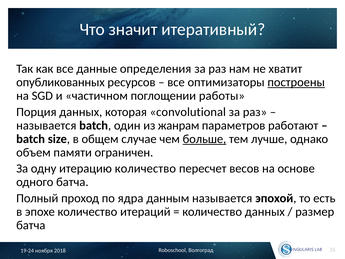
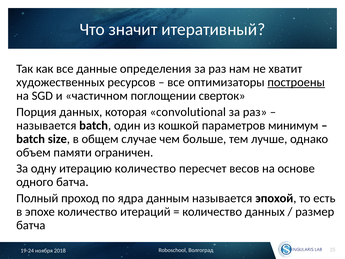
опубликованных: опубликованных -> художественных
работы: работы -> сверток
жанрам: жанрам -> кошкой
работают: работают -> минимум
больше underline: present -> none
